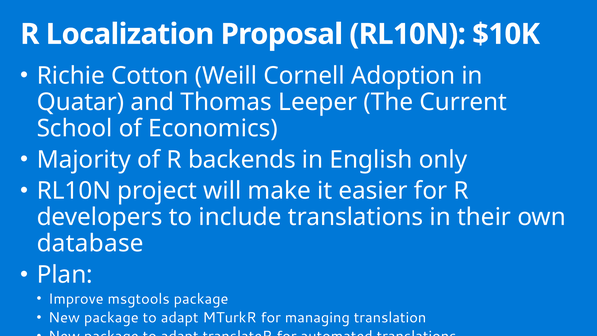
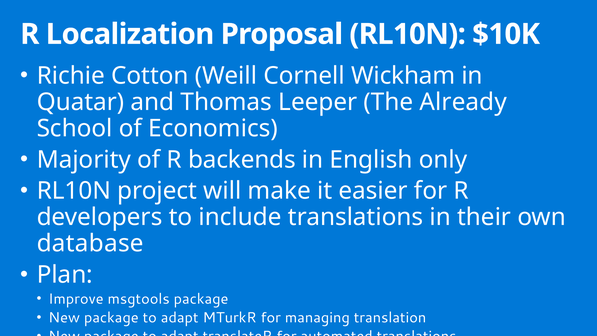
Adoption: Adoption -> Wickham
Current: Current -> Already
